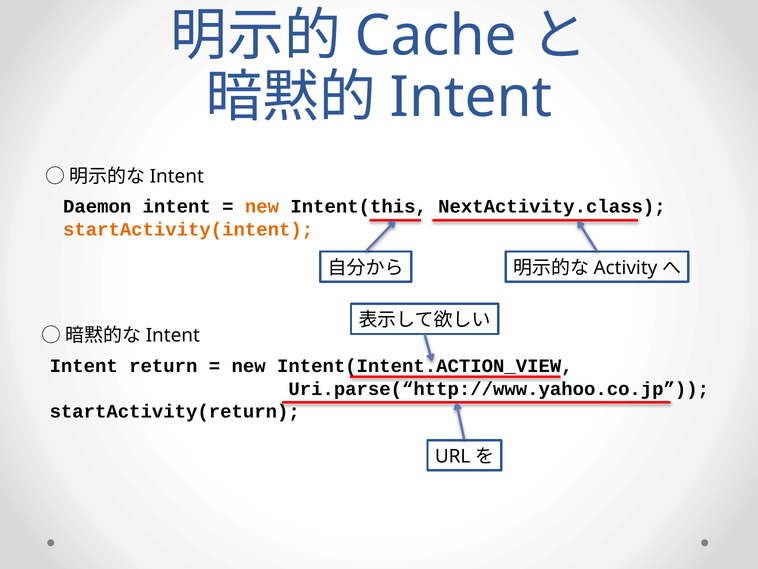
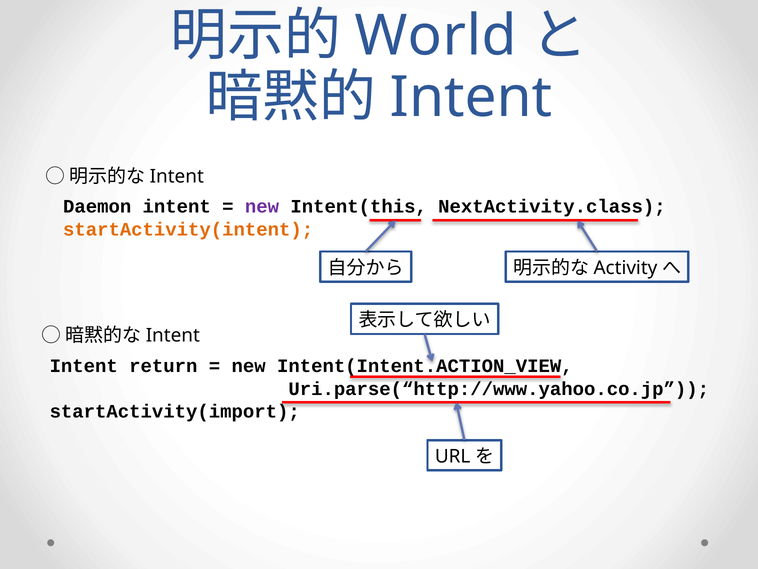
Cache: Cache -> World
new at (262, 206) colour: orange -> purple
startActivity(return: startActivity(return -> startActivity(import
